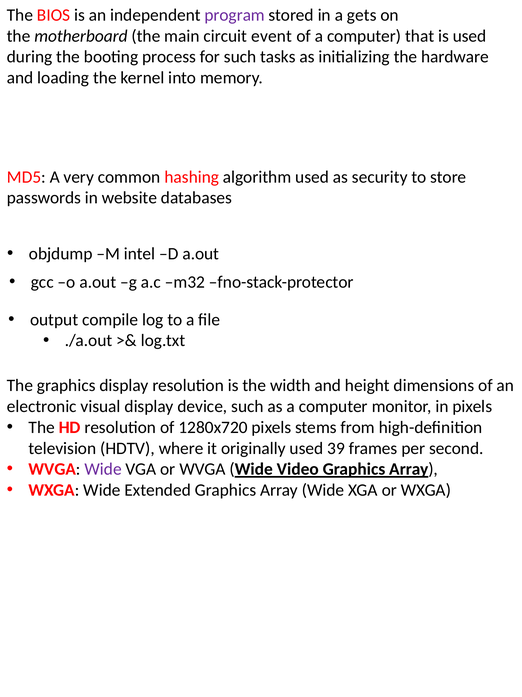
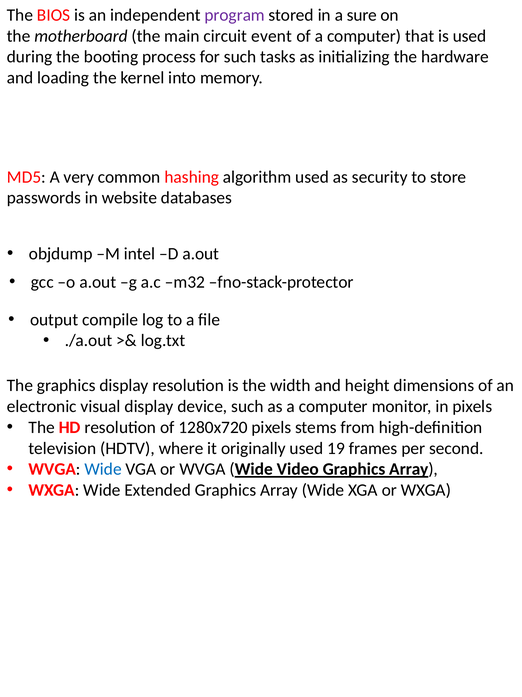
gets: gets -> sure
39: 39 -> 19
Wide at (103, 468) colour: purple -> blue
